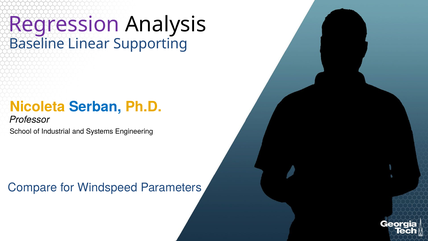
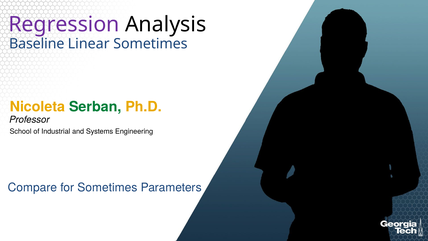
Linear Supporting: Supporting -> Sometimes
Serban colour: blue -> green
for Windspeed: Windspeed -> Sometimes
